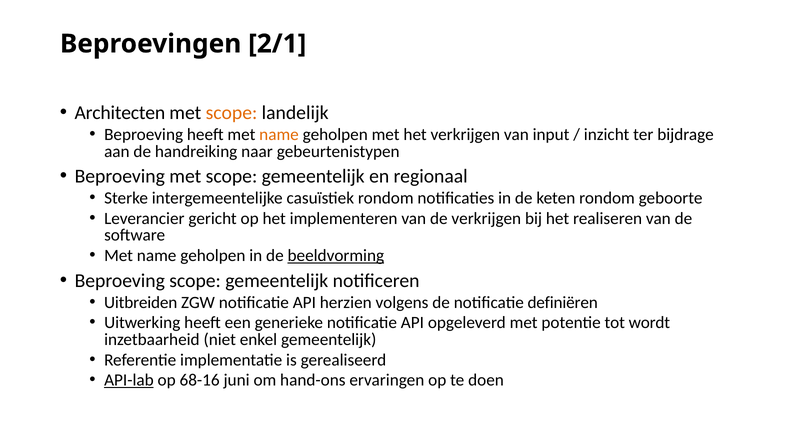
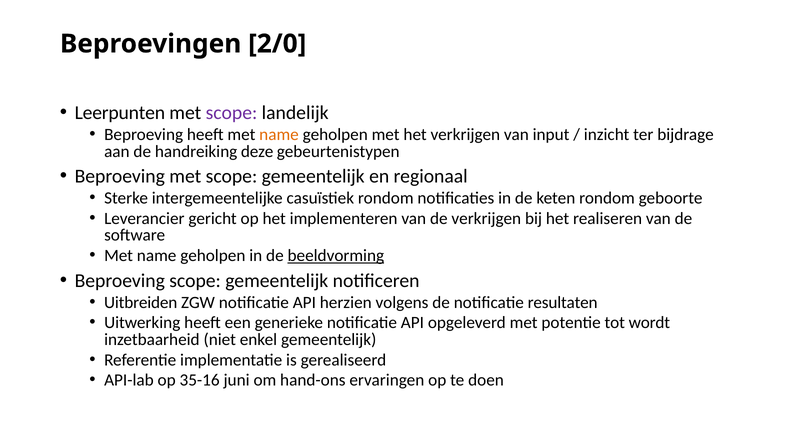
2/1: 2/1 -> 2/0
Architecten: Architecten -> Leerpunten
scope at (231, 113) colour: orange -> purple
naar: naar -> deze
definiëren: definiëren -> resultaten
API-lab underline: present -> none
68-16: 68-16 -> 35-16
